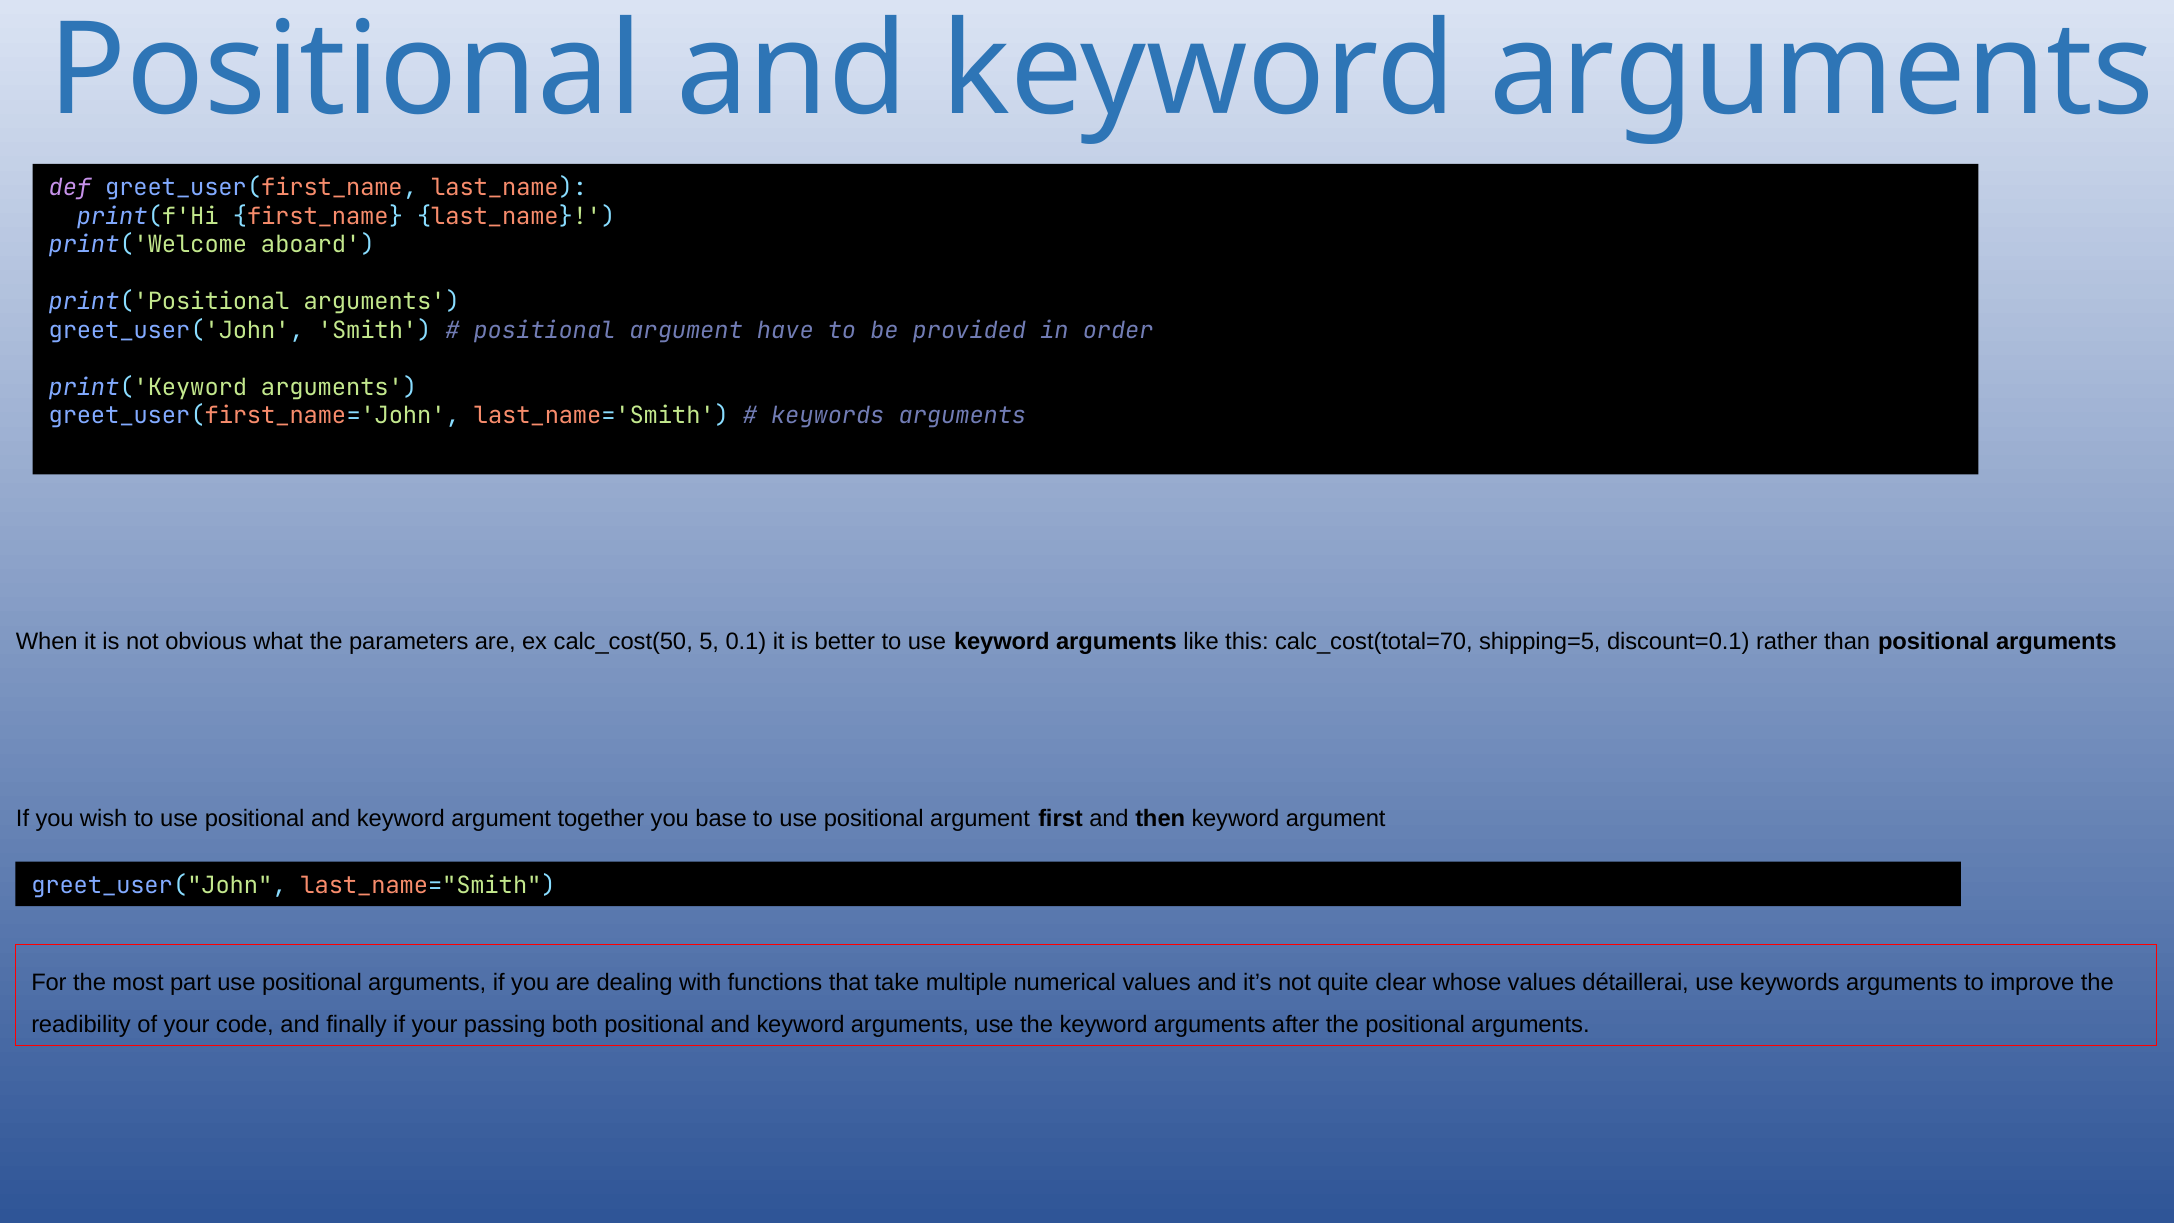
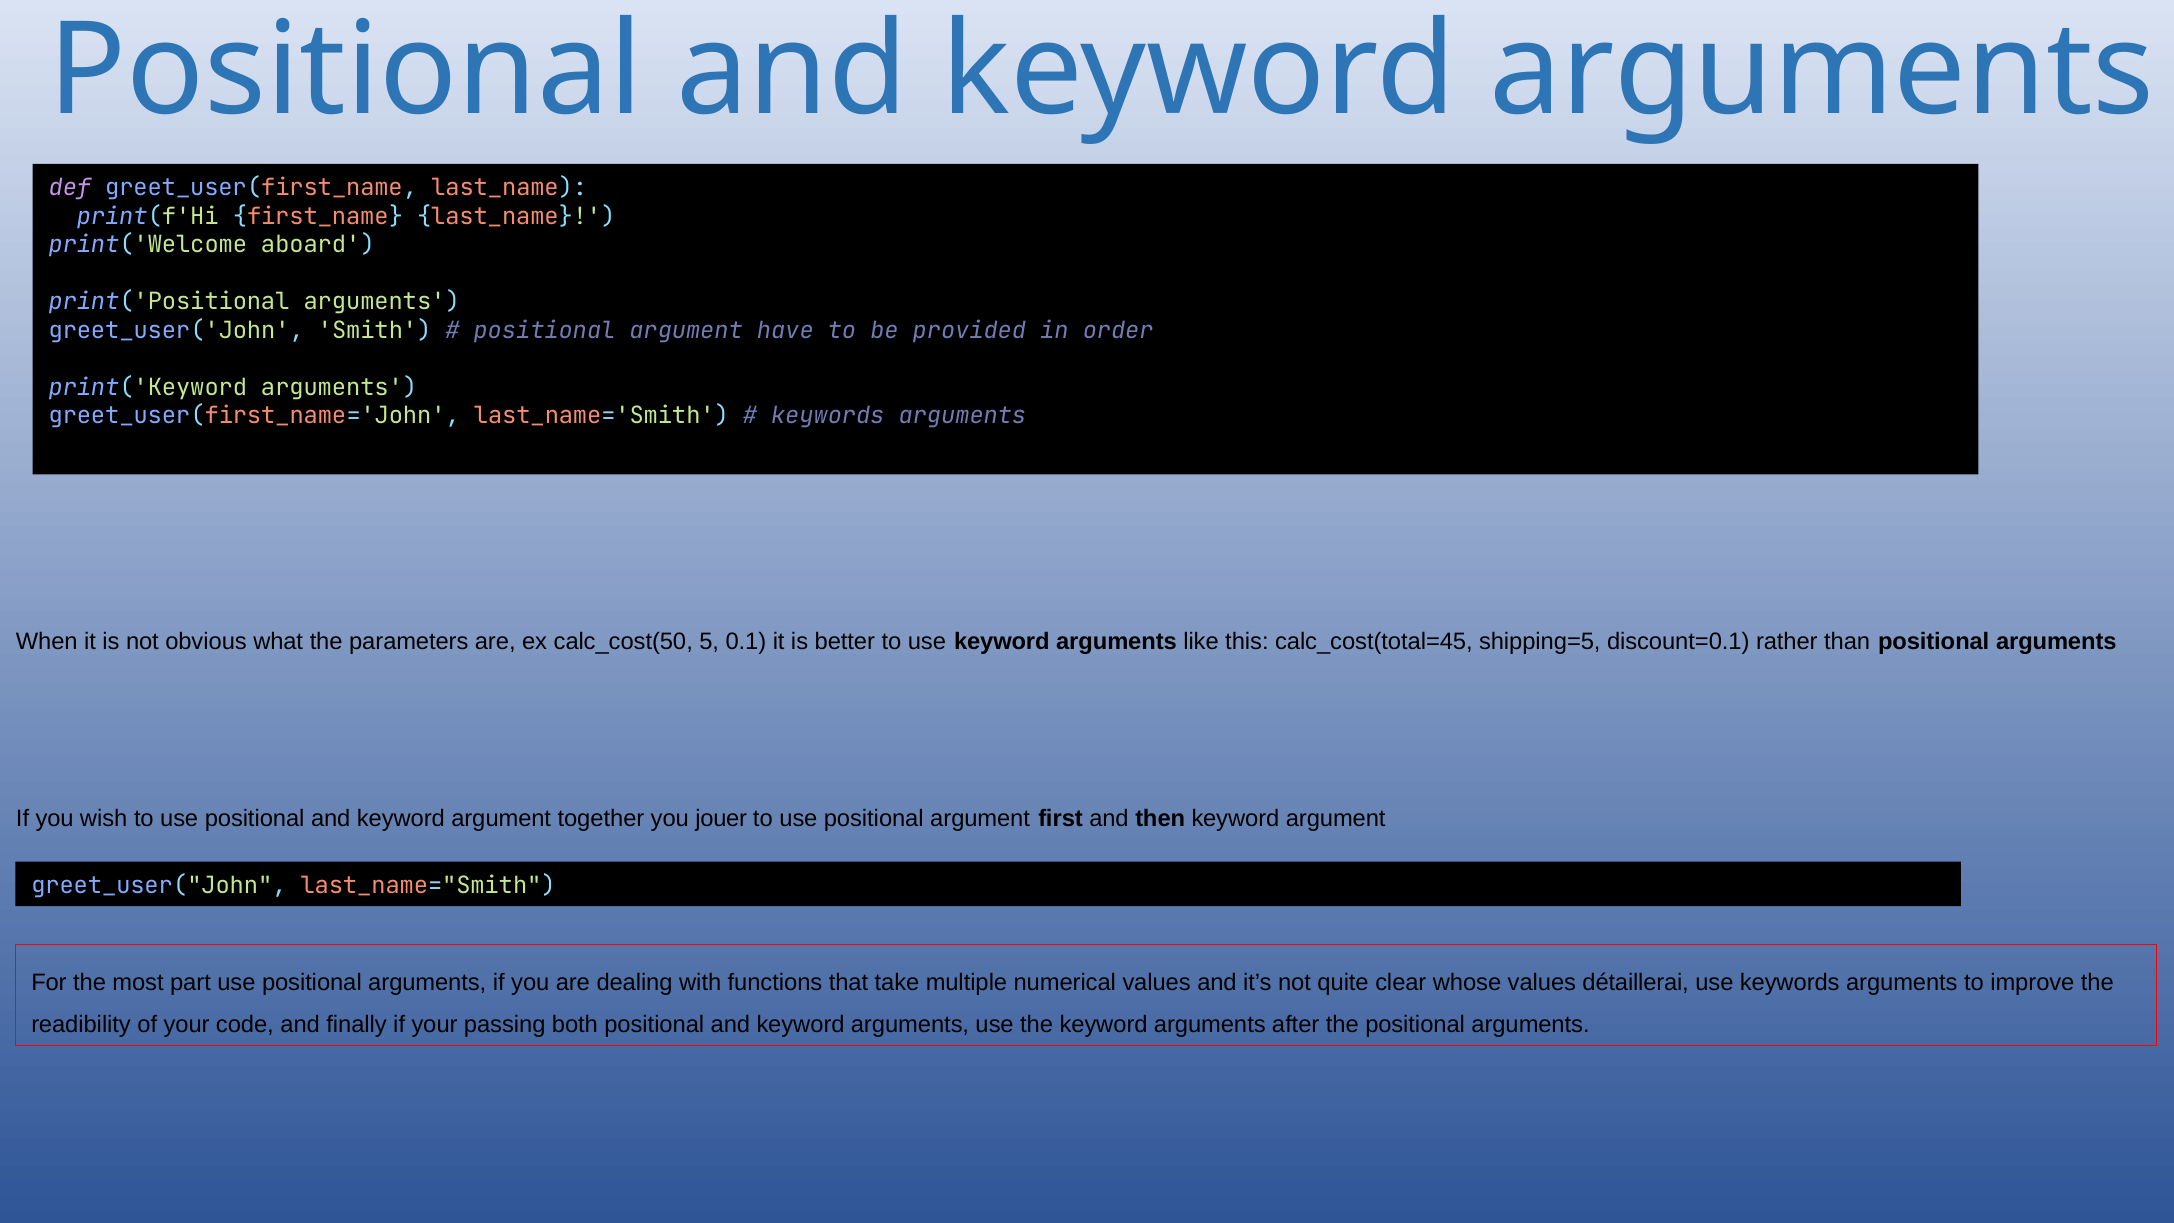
calc_cost(total=70: calc_cost(total=70 -> calc_cost(total=45
base: base -> jouer
